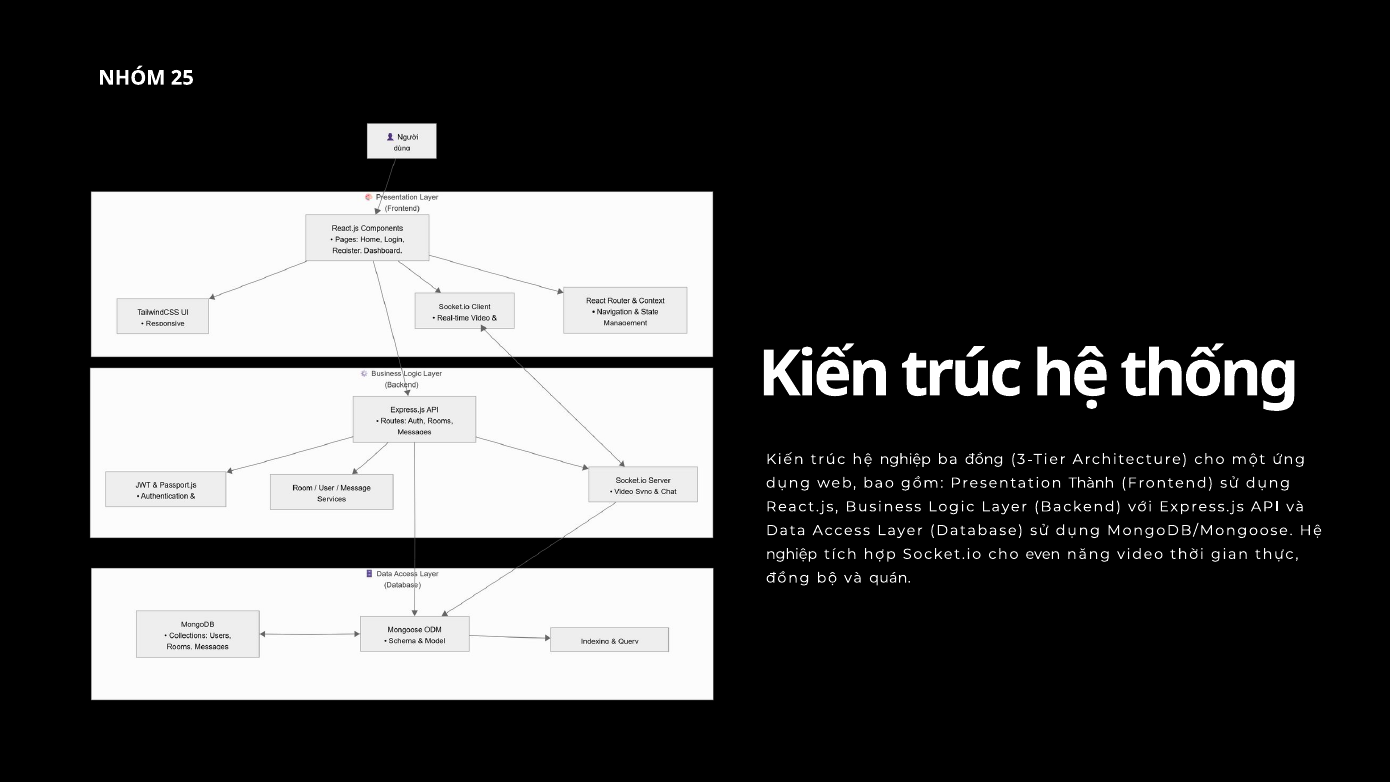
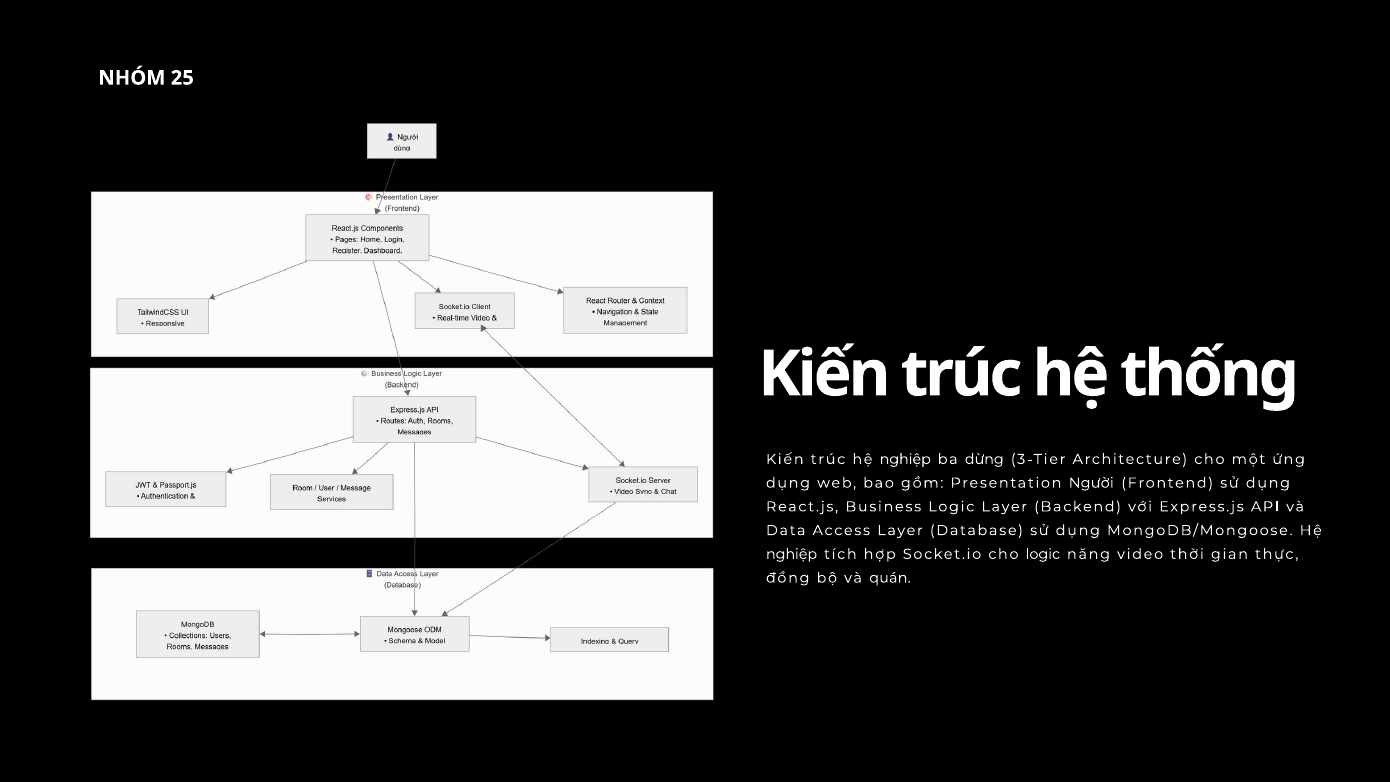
ba đồng: đồng -> dừng
Thành: Thành -> Người
cho even: even -> logic
